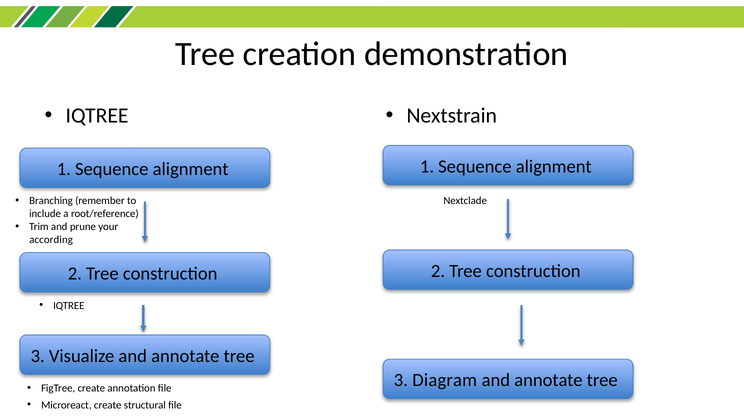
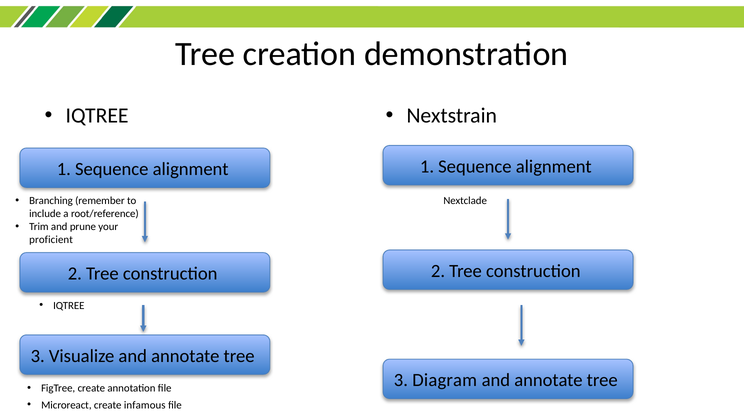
according: according -> proficient
structural: structural -> infamous
